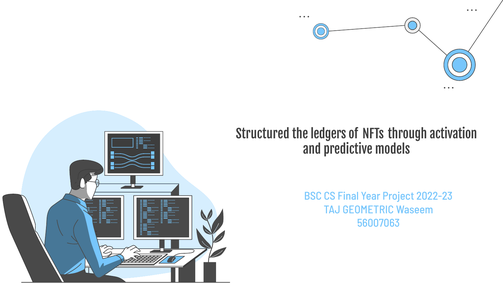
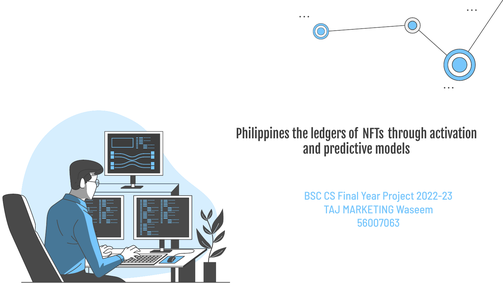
Structured: Structured -> Philippines
GEOMETRIC: GEOMETRIC -> MARKETING
